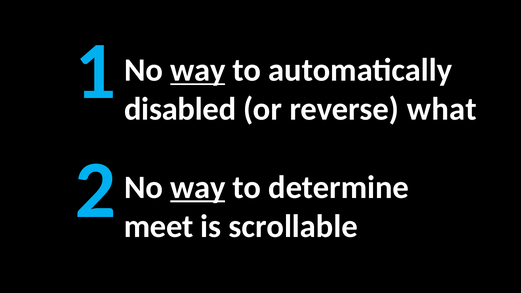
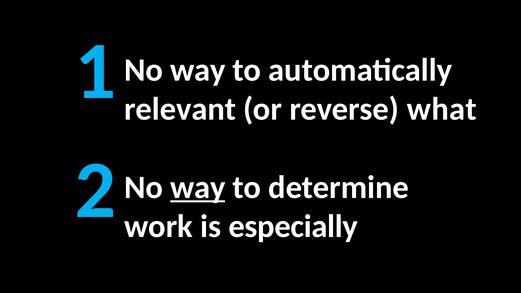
way at (198, 70) underline: present -> none
disabled: disabled -> relevant
meet: meet -> work
scrollable: scrollable -> especially
